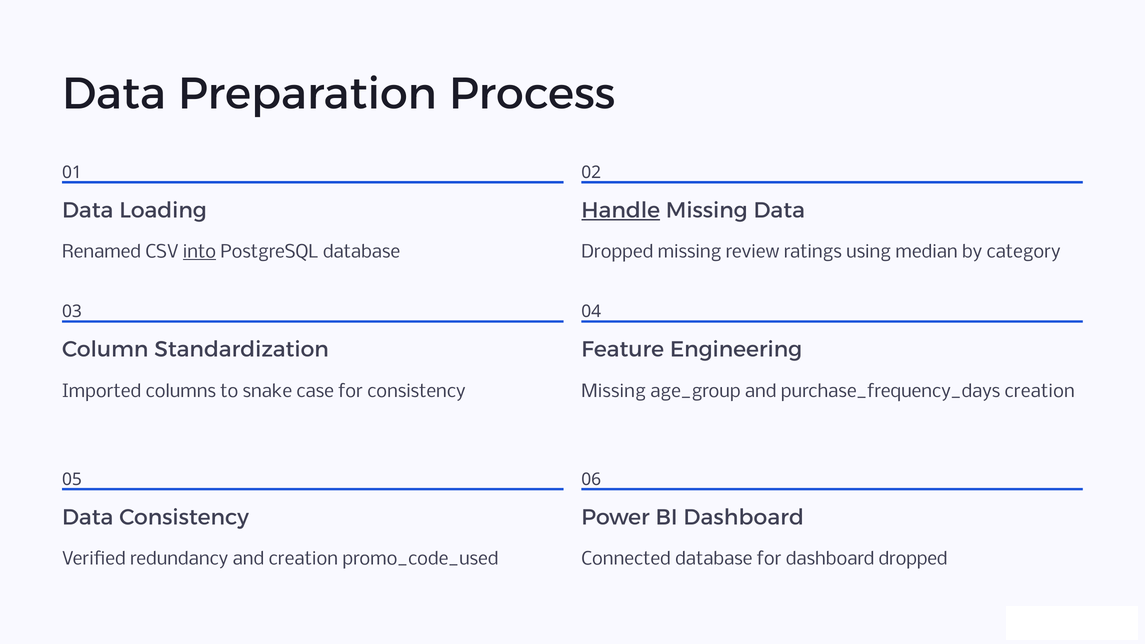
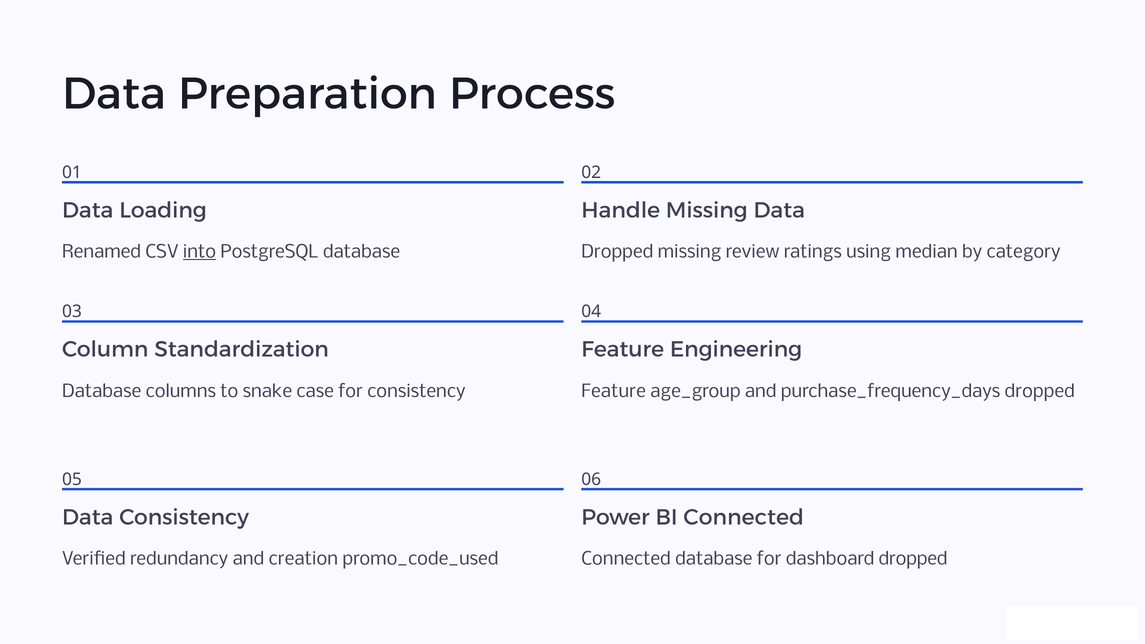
Handle underline: present -> none
Imported at (102, 391): Imported -> Database
Missing at (614, 391): Missing -> Feature
purchase_frequency_days creation: creation -> dropped
BI Dashboard: Dashboard -> Connected
